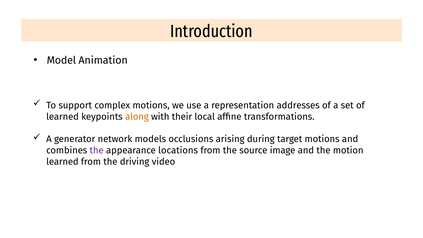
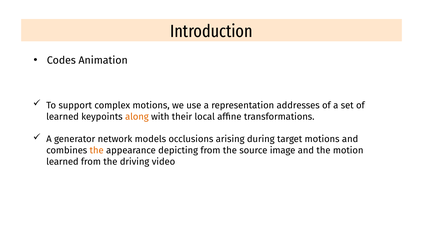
Model: Model -> Codes
the at (97, 150) colour: purple -> orange
locations: locations -> depicting
